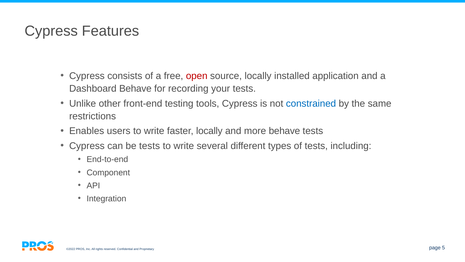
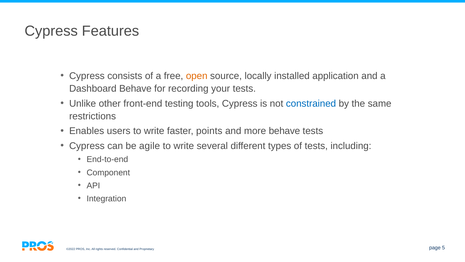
open colour: red -> orange
faster locally: locally -> points
be tests: tests -> agile
